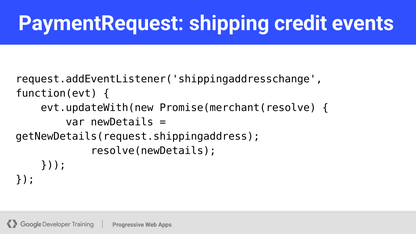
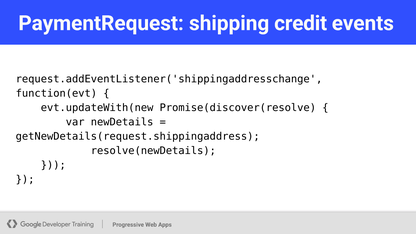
Promise(merchant(resolve: Promise(merchant(resolve -> Promise(discover(resolve
